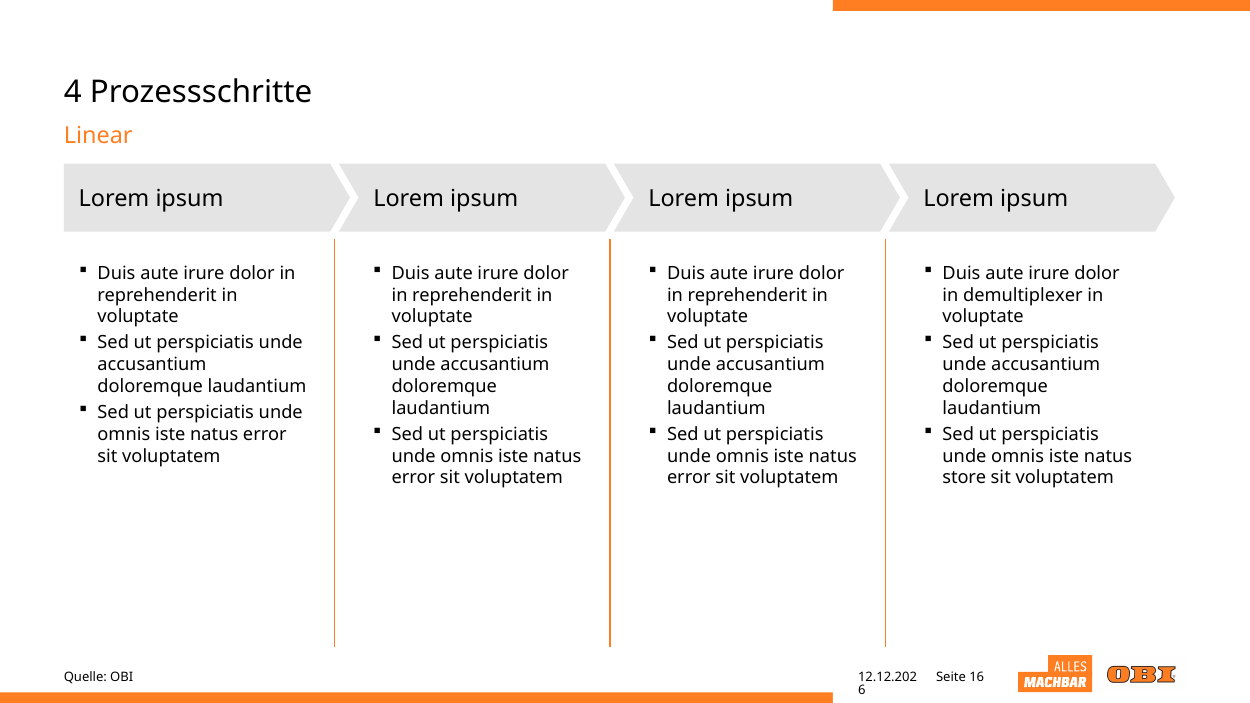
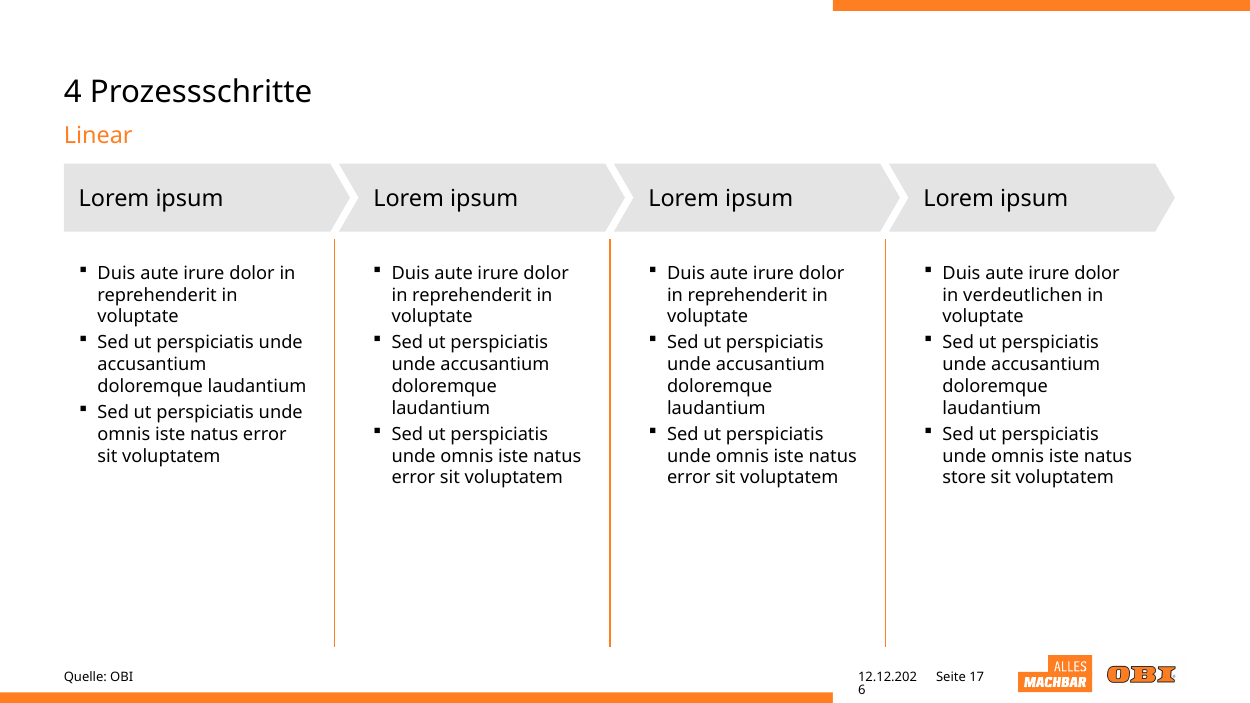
demultiplexer: demultiplexer -> verdeutlichen
16: 16 -> 17
